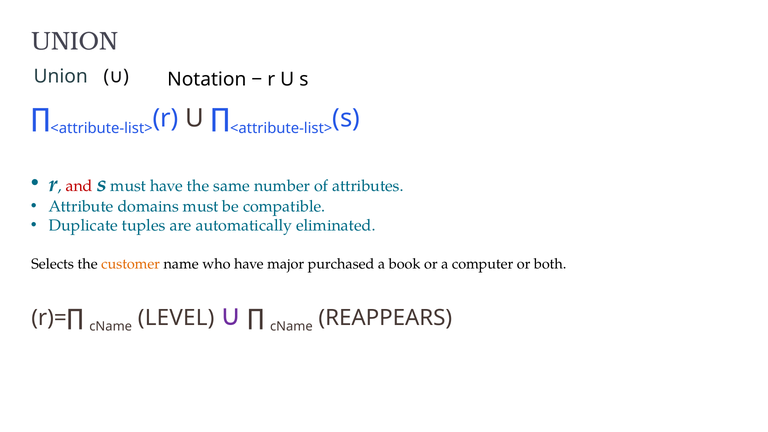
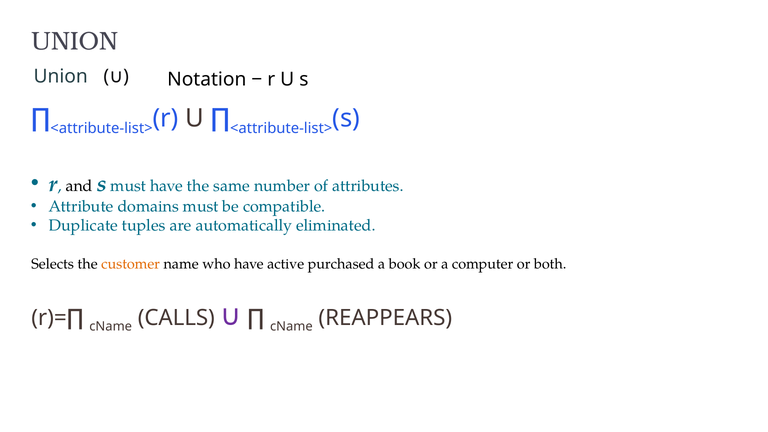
and colour: red -> black
major: major -> active
LEVEL: LEVEL -> CALLS
